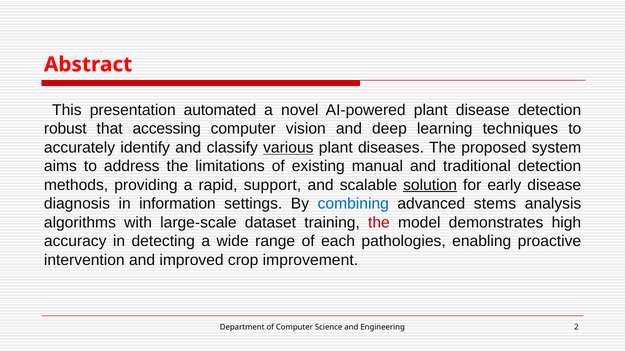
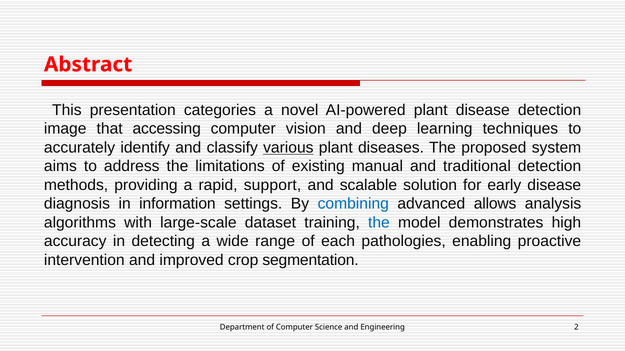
automated: automated -> categories
robust: robust -> image
solution underline: present -> none
stems: stems -> allows
the at (379, 223) colour: red -> blue
improvement: improvement -> segmentation
